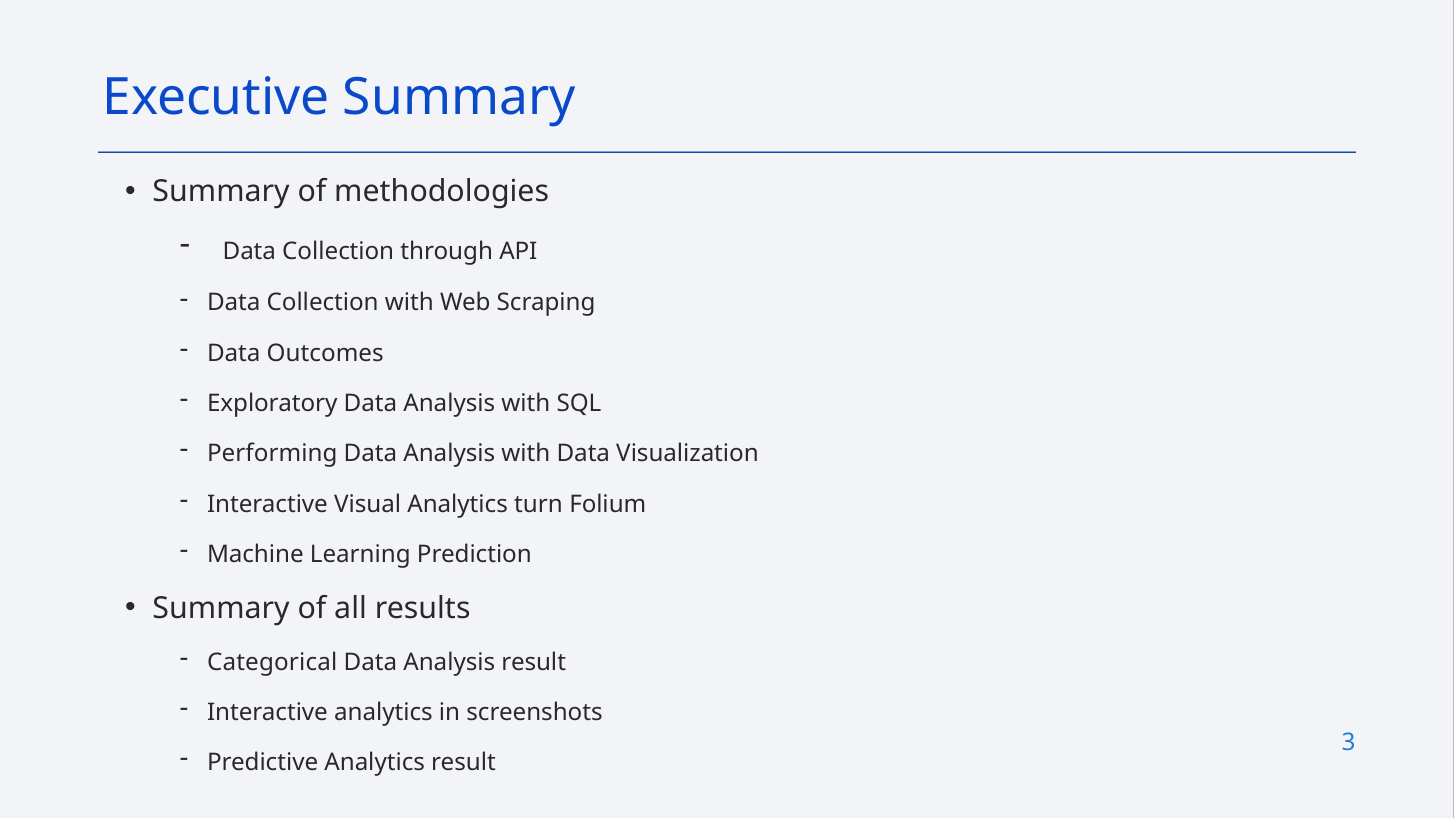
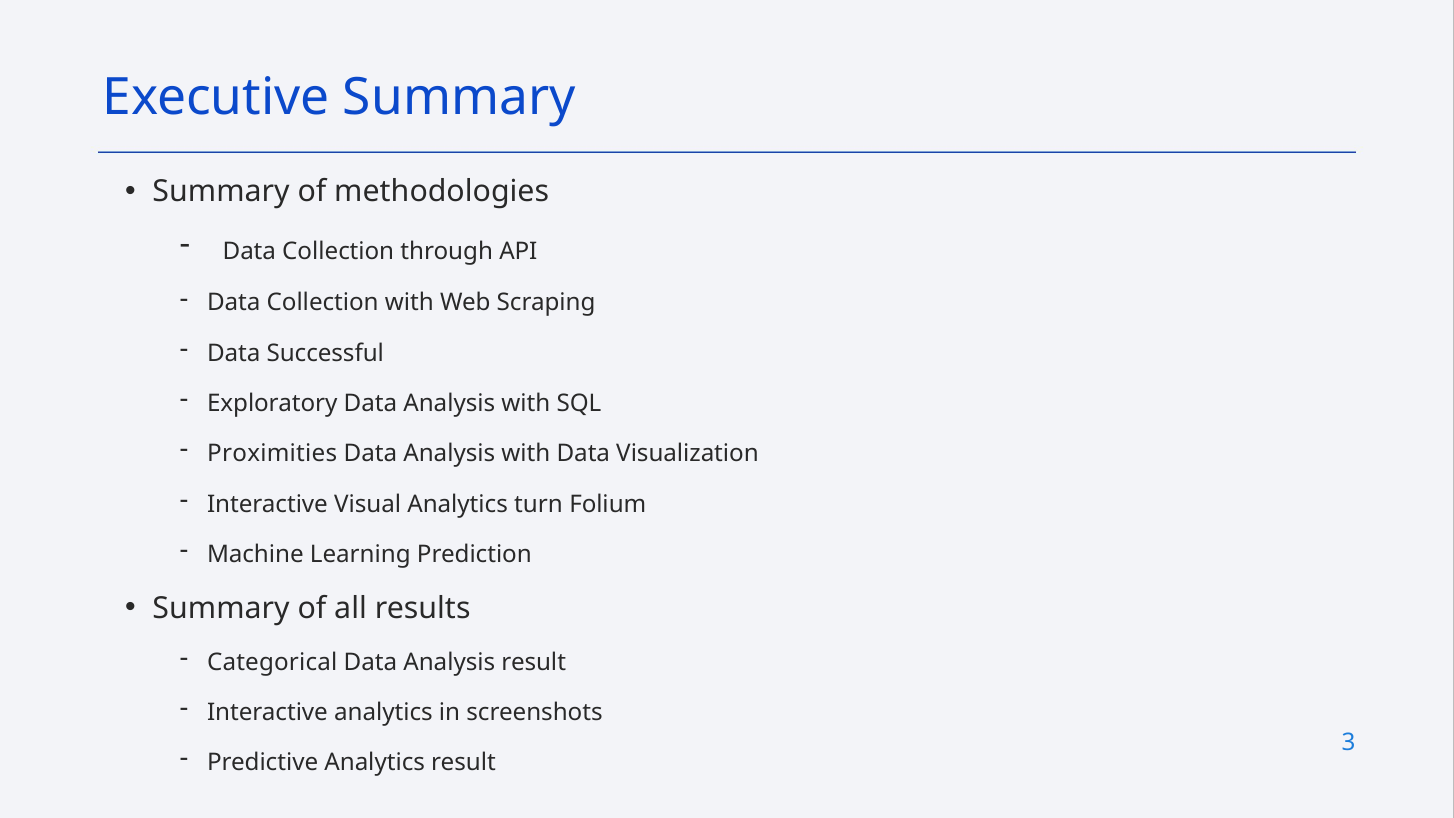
Outcomes: Outcomes -> Successful
Performing: Performing -> Proximities
